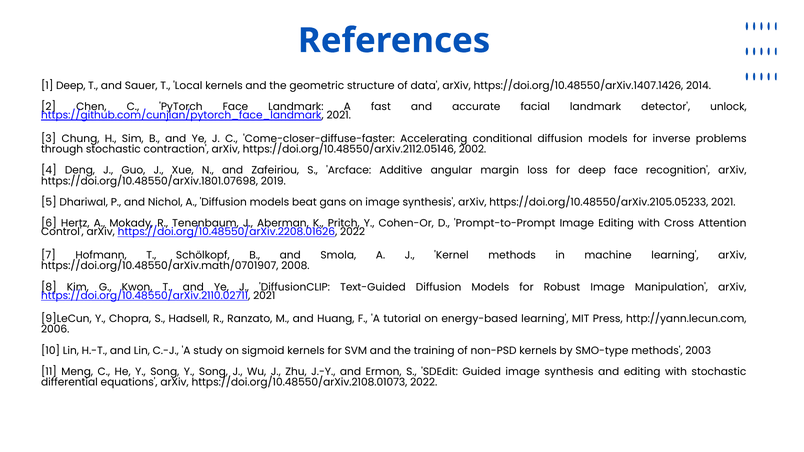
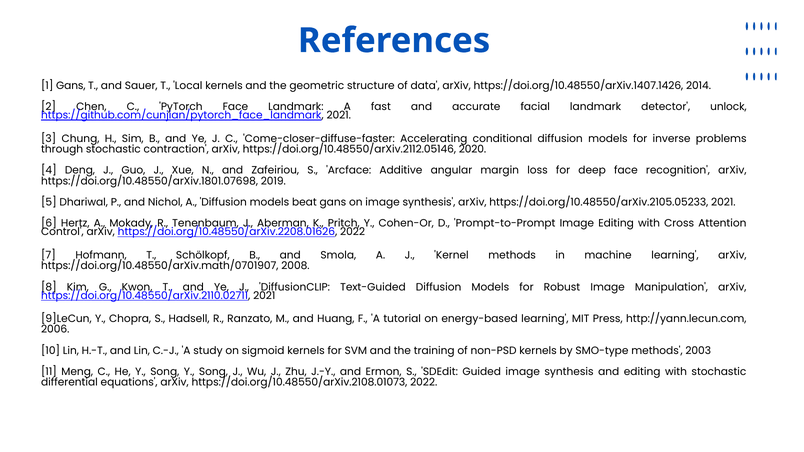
1 Deep: Deep -> Gans
2002: 2002 -> 2020
